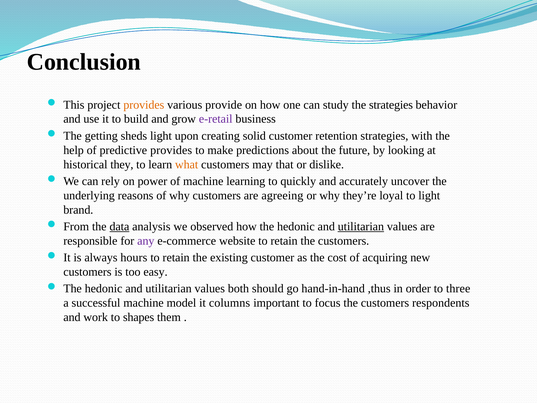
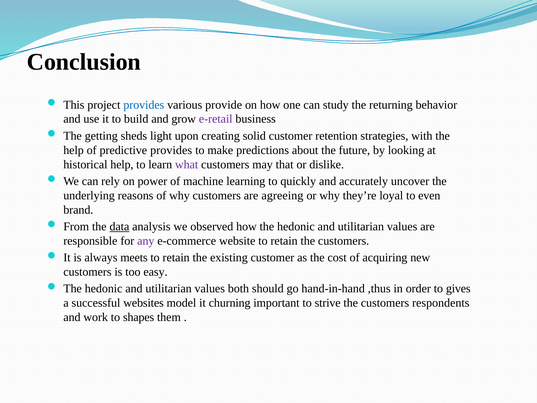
provides at (144, 105) colour: orange -> blue
the strategies: strategies -> returning
historical they: they -> help
what colour: orange -> purple
to light: light -> even
utilitarian at (361, 226) underline: present -> none
hours: hours -> meets
three: three -> gives
successful machine: machine -> websites
columns: columns -> churning
focus: focus -> strive
